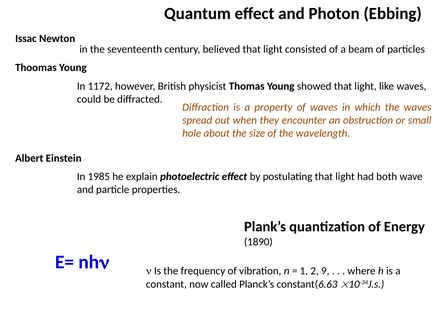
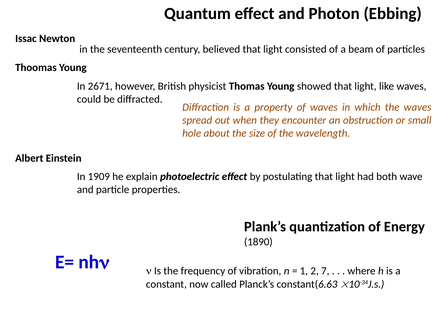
1172: 1172 -> 2671
1985: 1985 -> 1909
9: 9 -> 7
